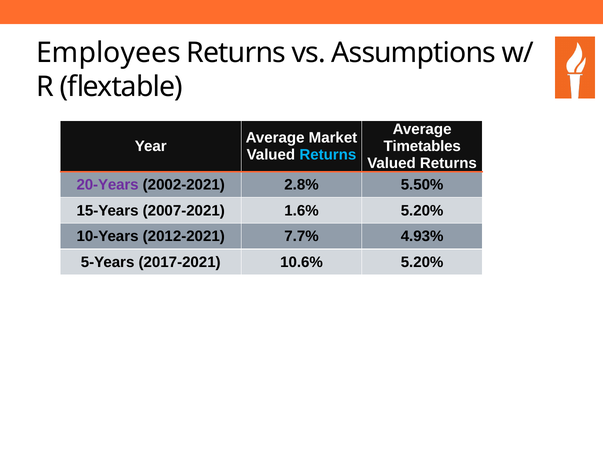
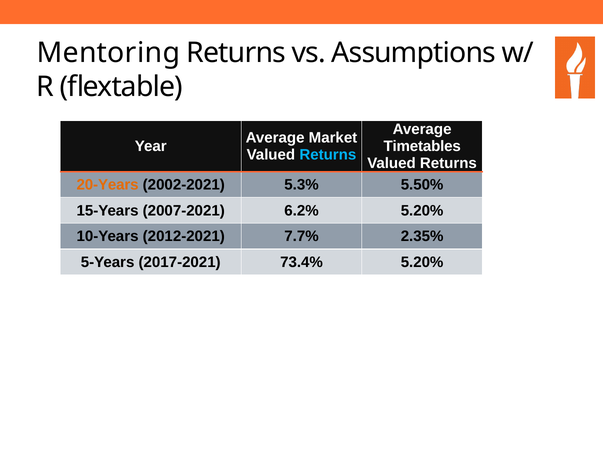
Employees: Employees -> Mentoring
20-Years colour: purple -> orange
2.8%: 2.8% -> 5.3%
1.6%: 1.6% -> 6.2%
4.93%: 4.93% -> 2.35%
10.6%: 10.6% -> 73.4%
